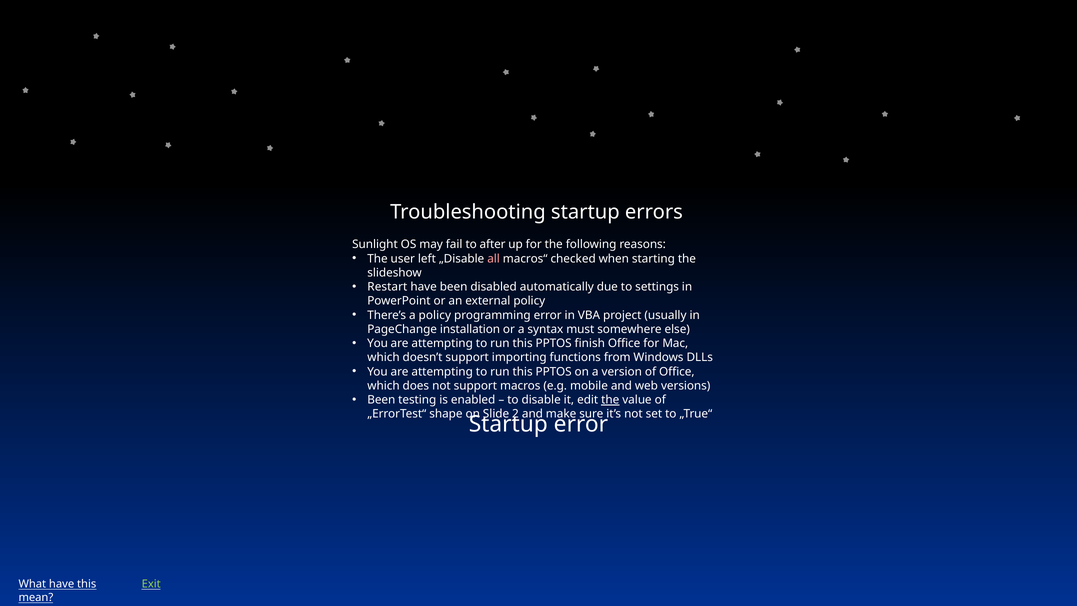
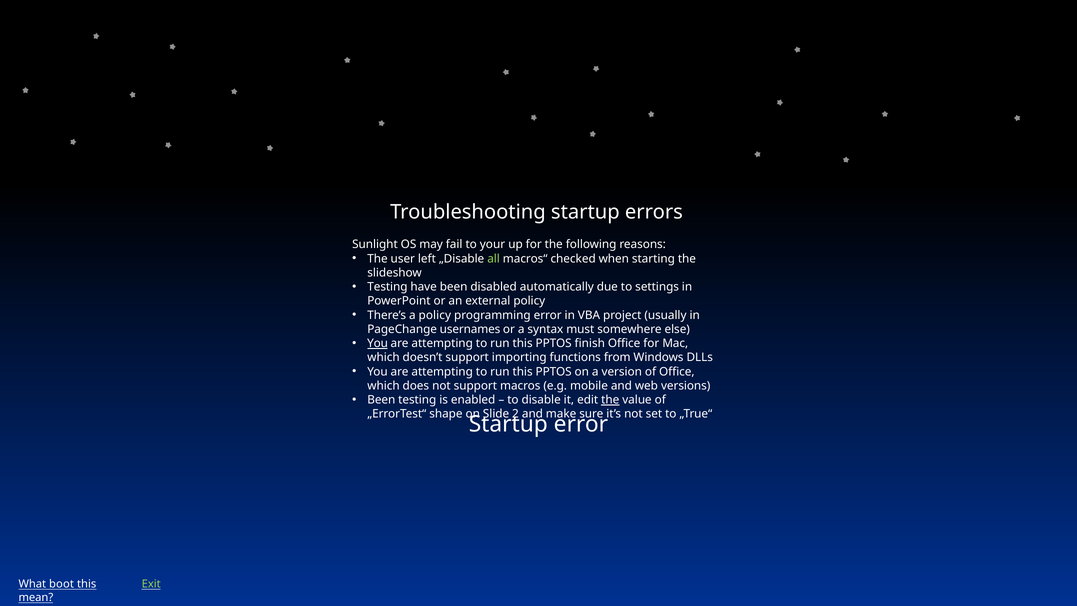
after: after -> your
all colour: pink -> light green
Restart at (387, 287): Restart -> Testing
installation: installation -> usernames
You at (378, 343) underline: none -> present
What have: have -> boot
